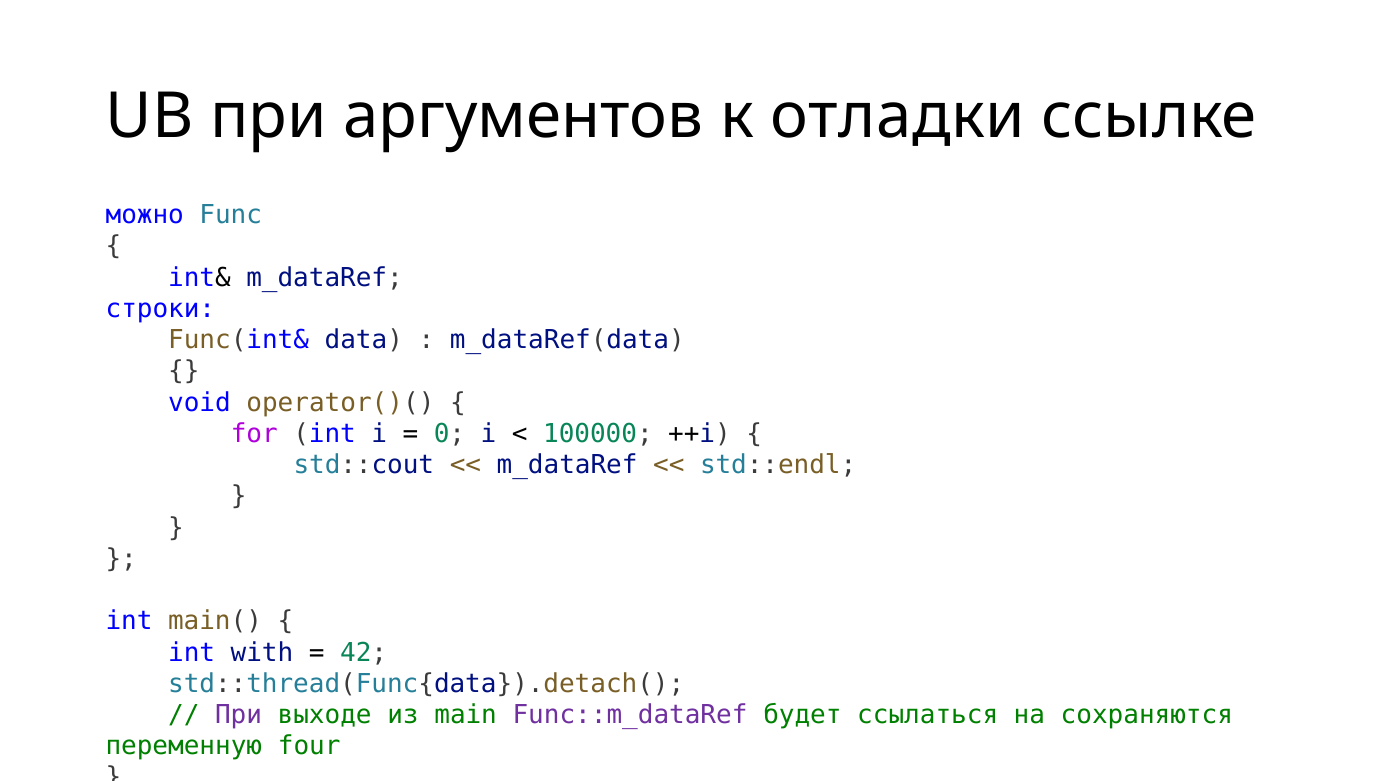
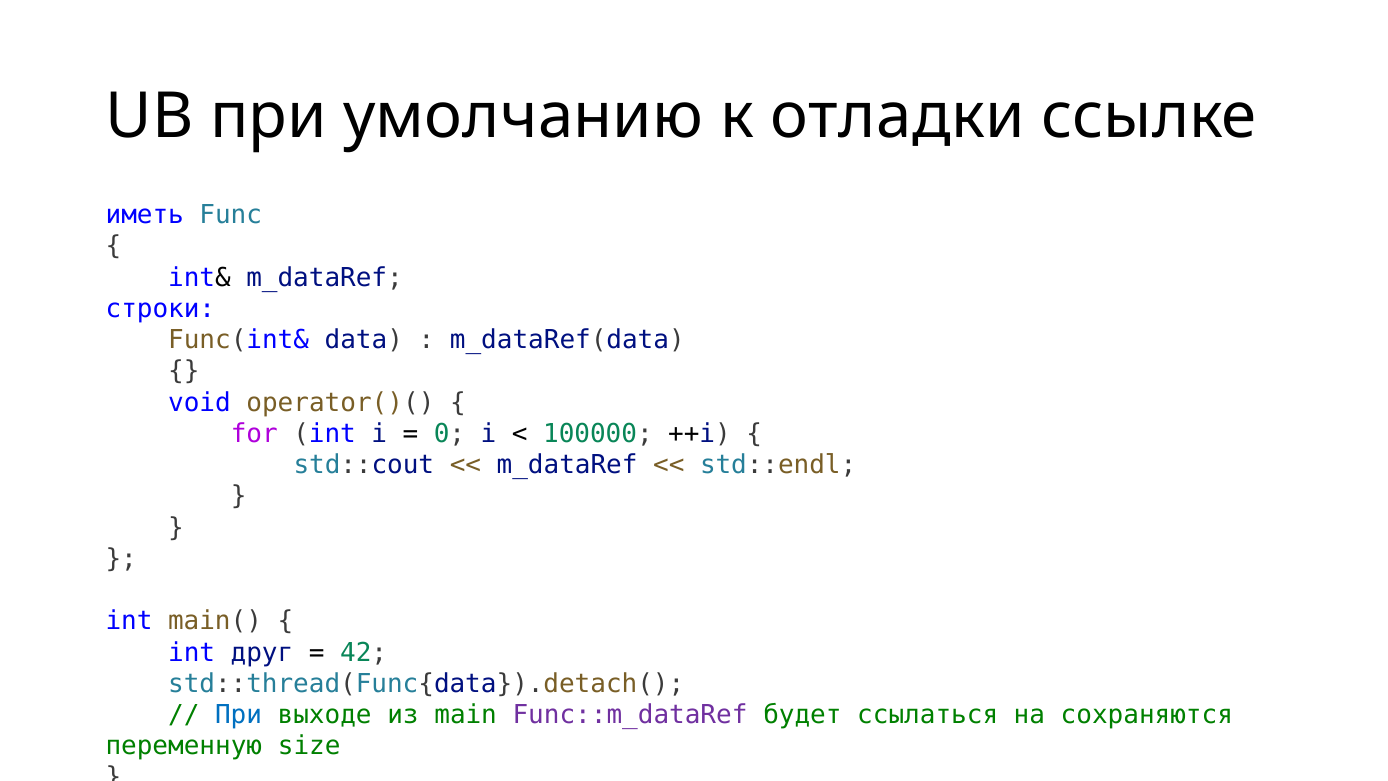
аргументов: аргументов -> умолчанию
можно: можно -> иметь
with: with -> друг
При at (239, 715) colour: purple -> blue
four: four -> size
